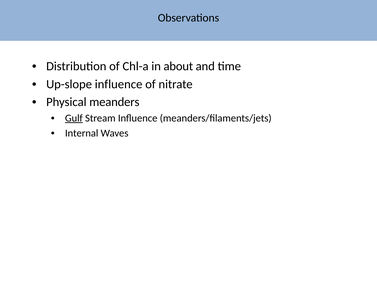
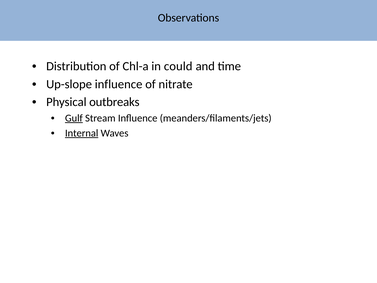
about: about -> could
meanders: meanders -> outbreaks
Internal underline: none -> present
